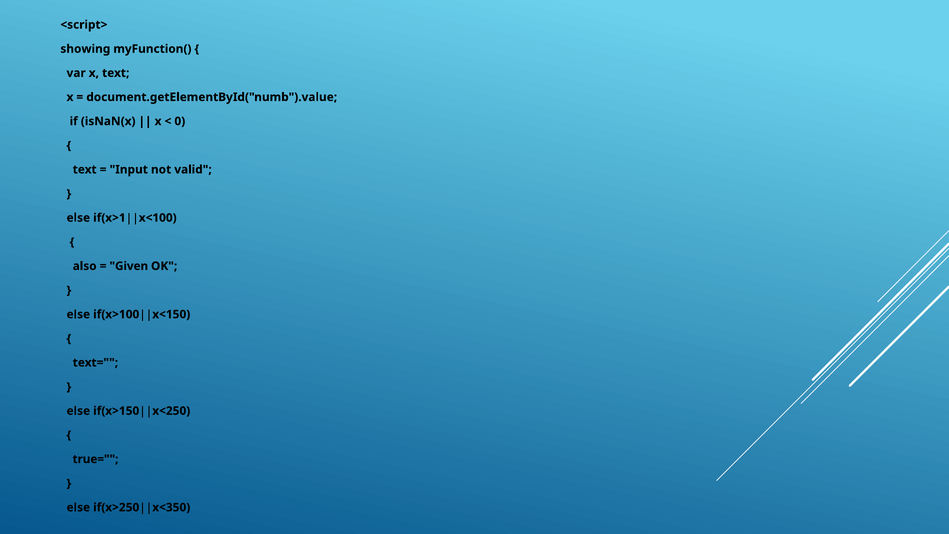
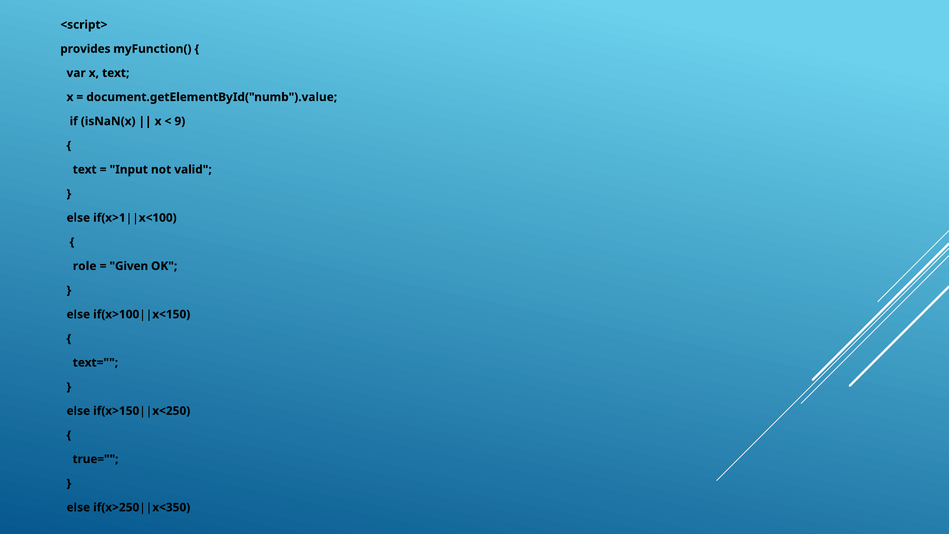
showing: showing -> provides
0: 0 -> 9
also: also -> role
